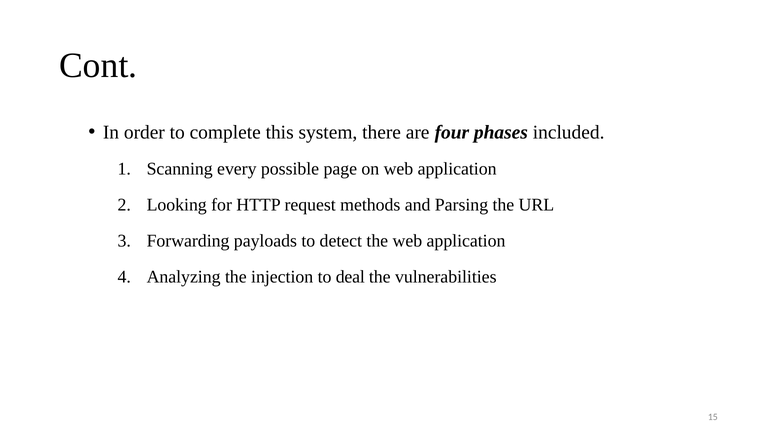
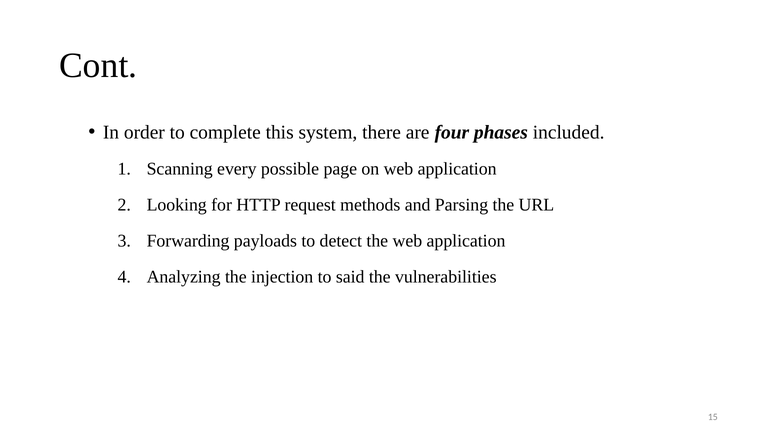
deal: deal -> said
